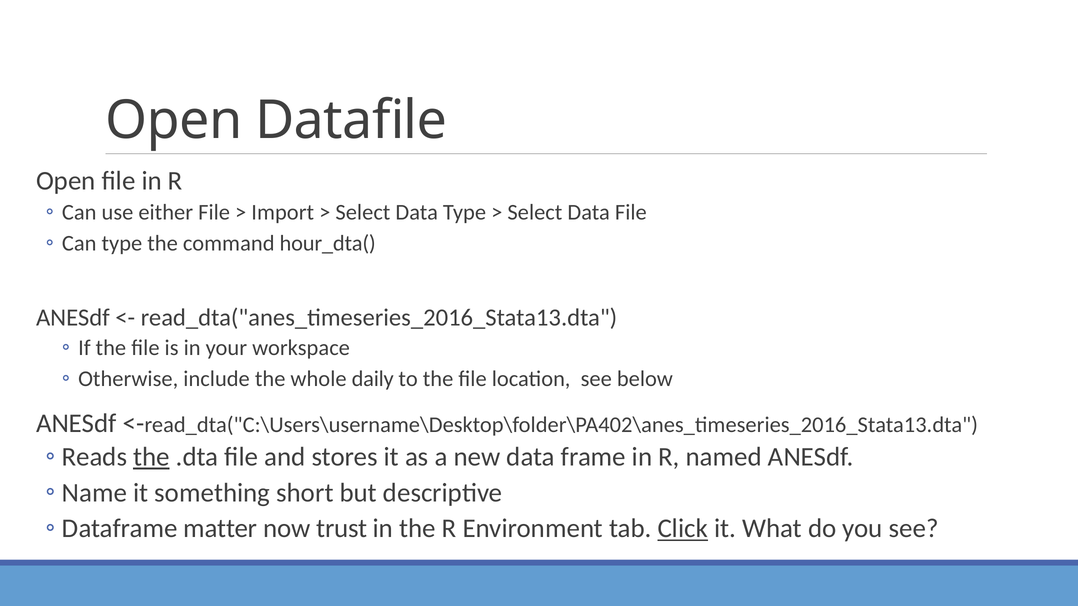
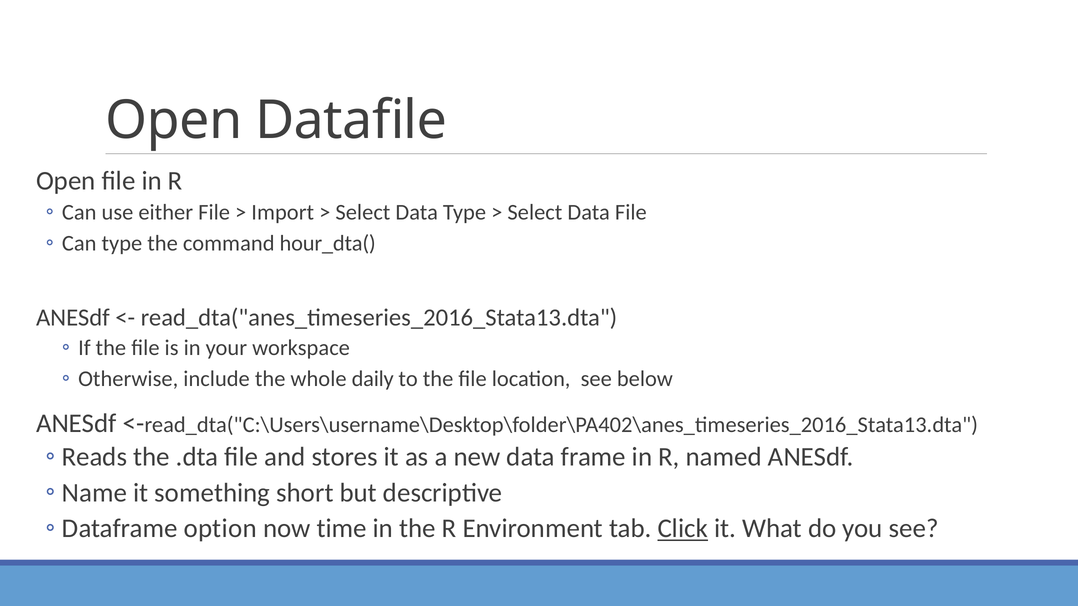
the at (151, 457) underline: present -> none
matter: matter -> option
trust: trust -> time
